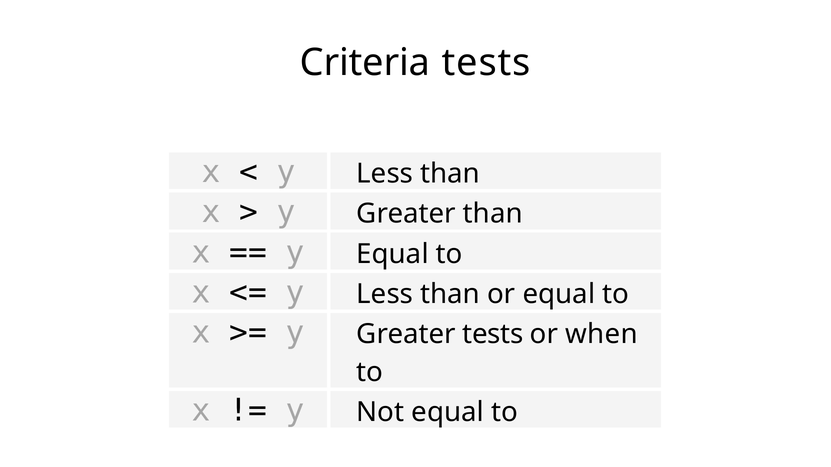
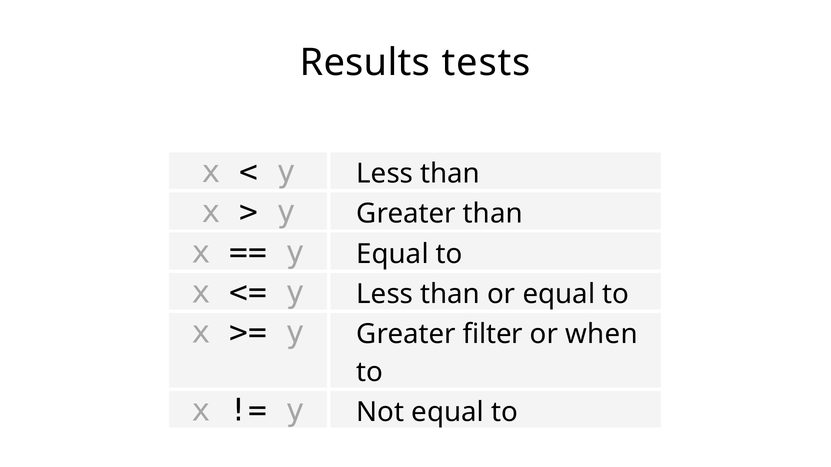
Criteria: Criteria -> Results
Greater tests: tests -> filter
